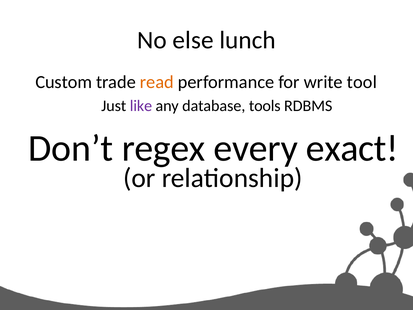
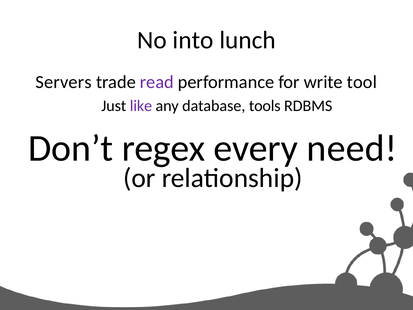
else: else -> into
Custom: Custom -> Servers
read colour: orange -> purple
exact: exact -> need
